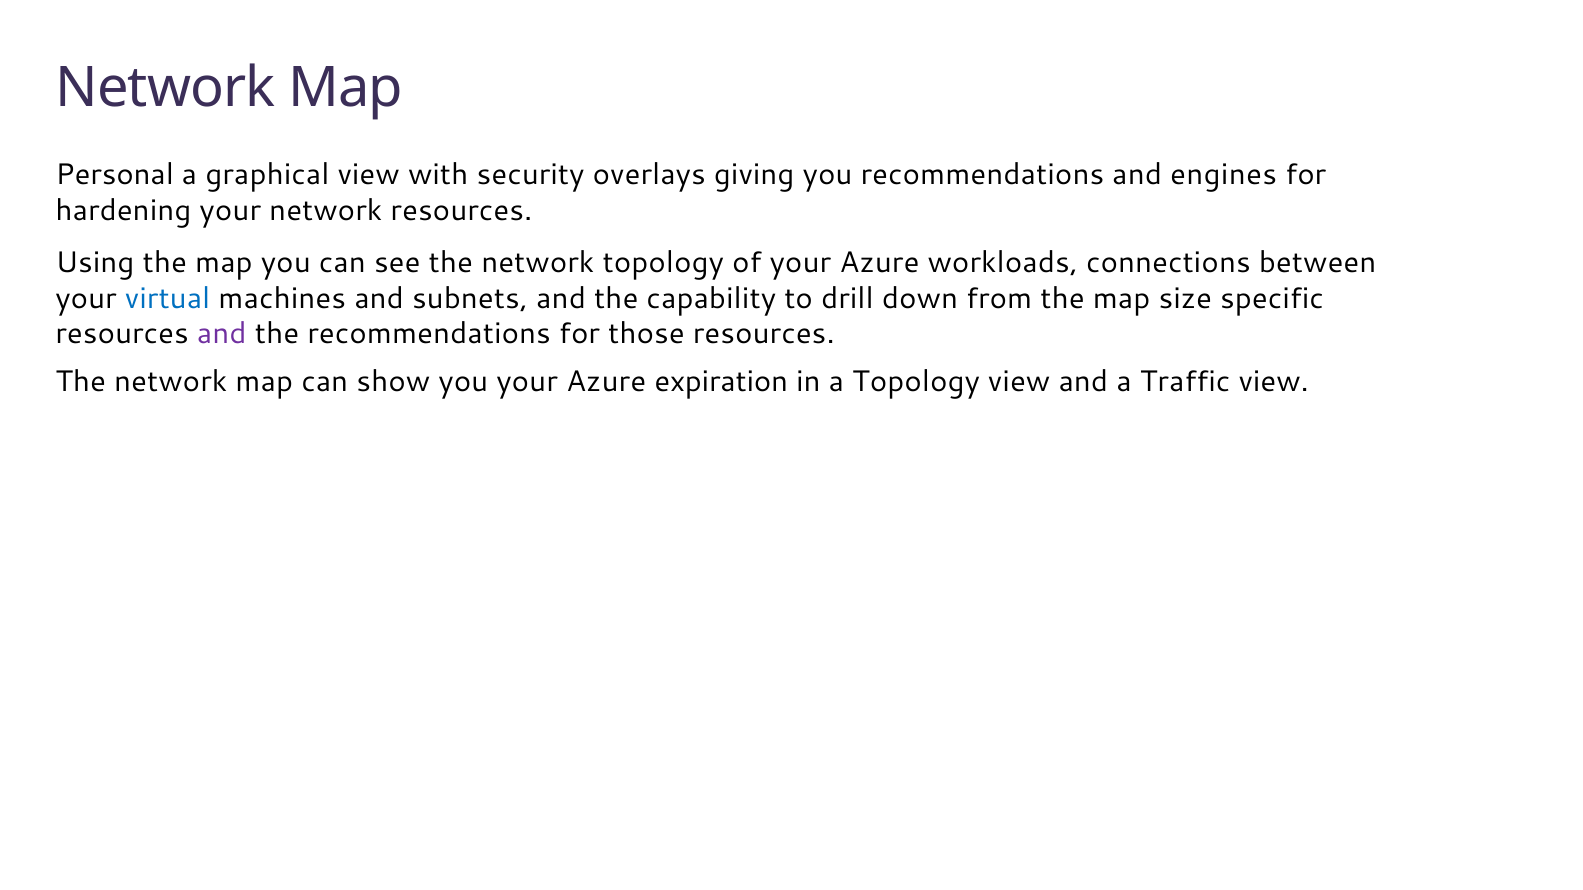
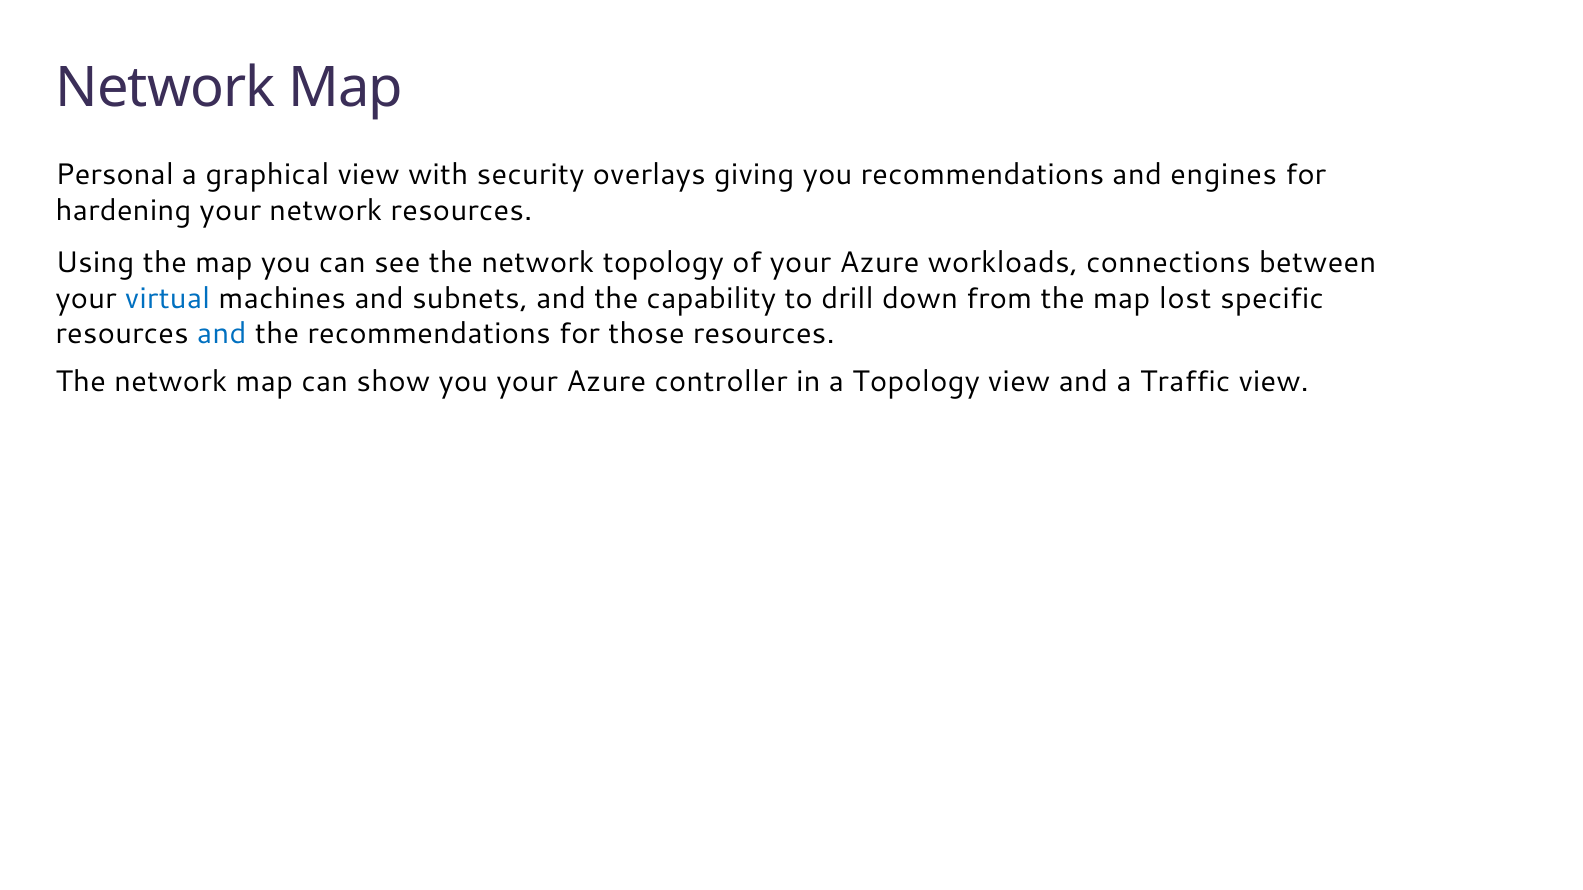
size: size -> lost
and at (222, 334) colour: purple -> blue
expiration: expiration -> controller
